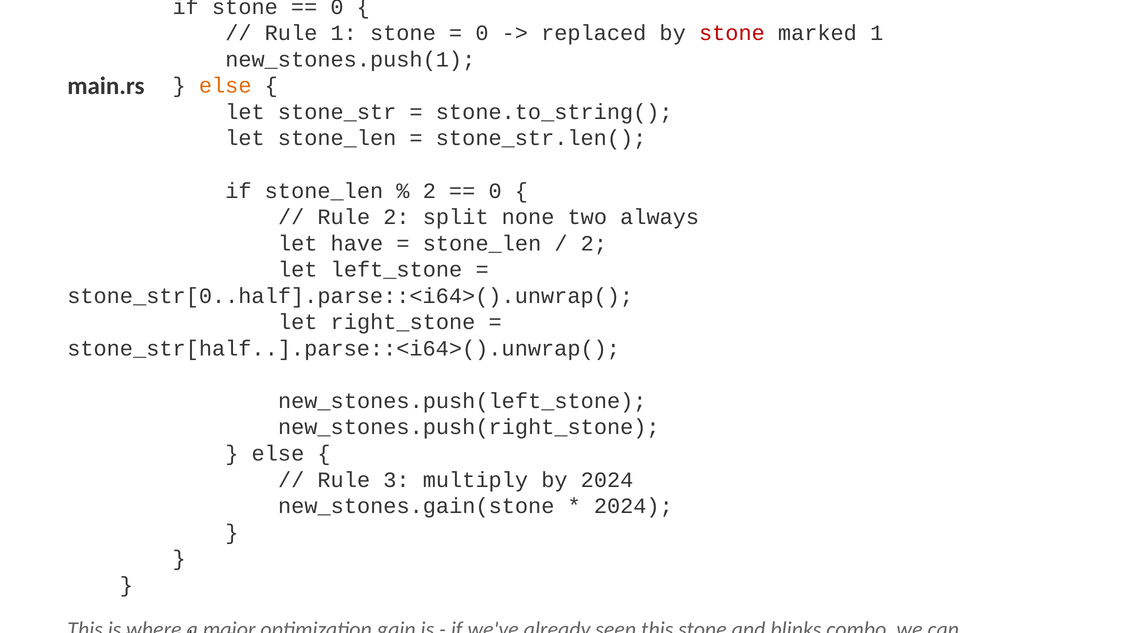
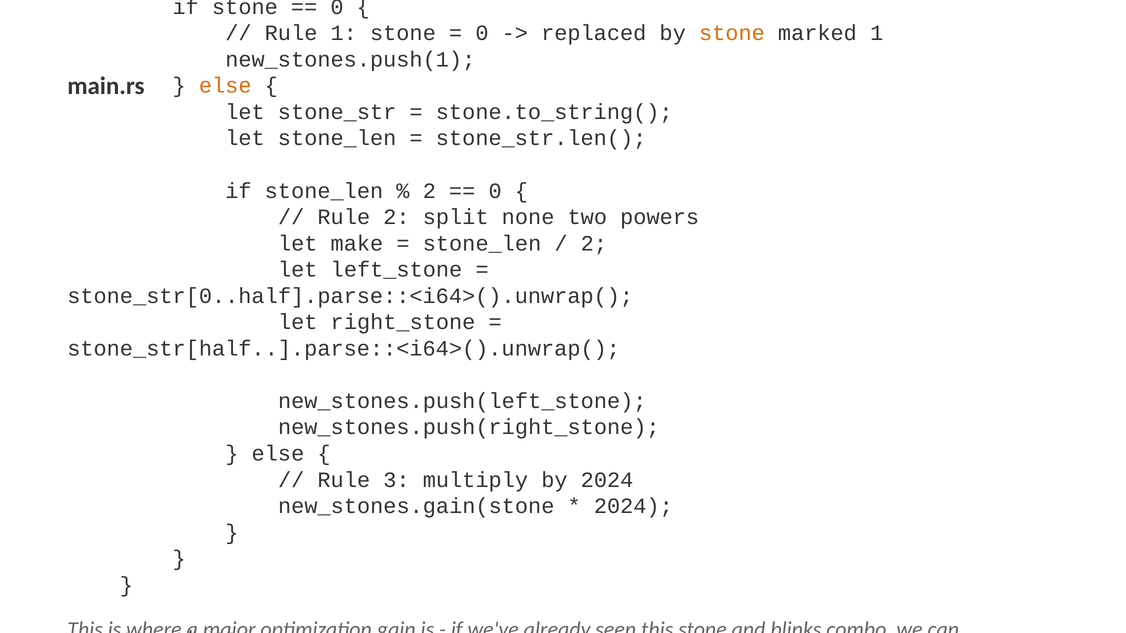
stone at (732, 33) colour: red -> orange
always: always -> powers
have: have -> make
